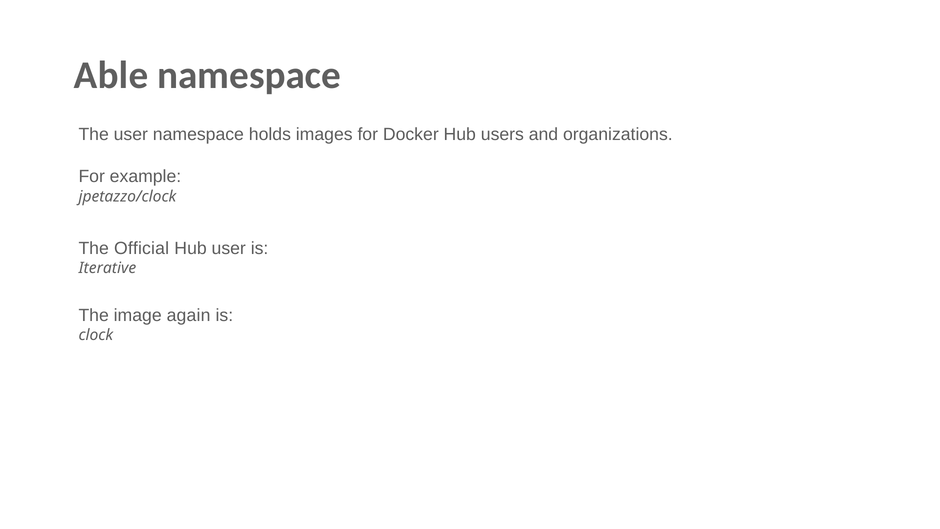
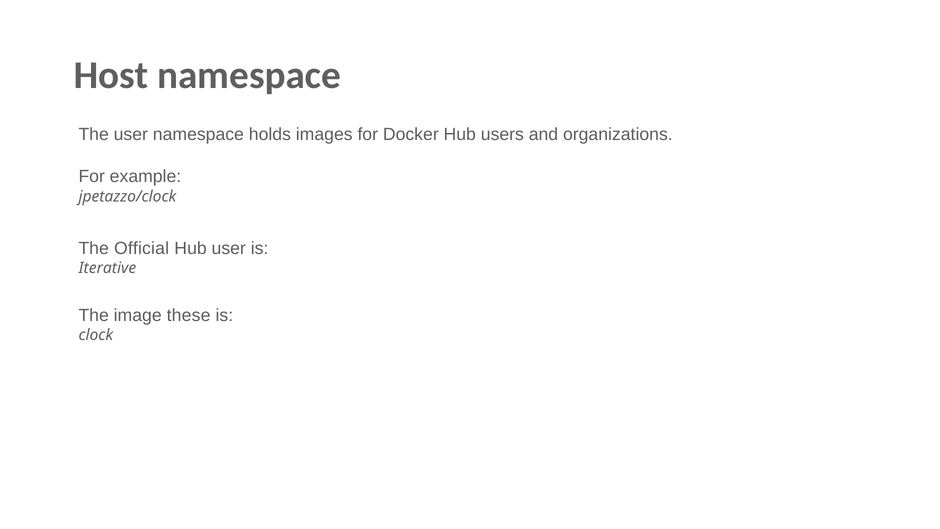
Able: Able -> Host
again: again -> these
